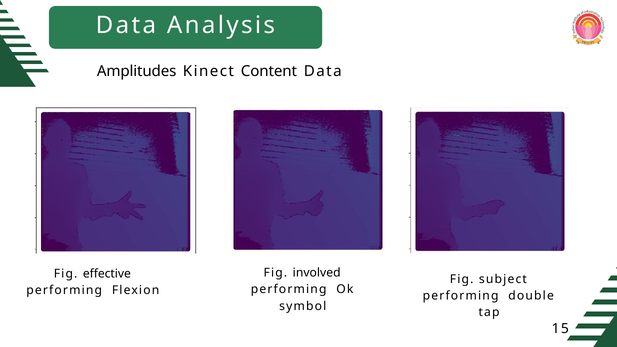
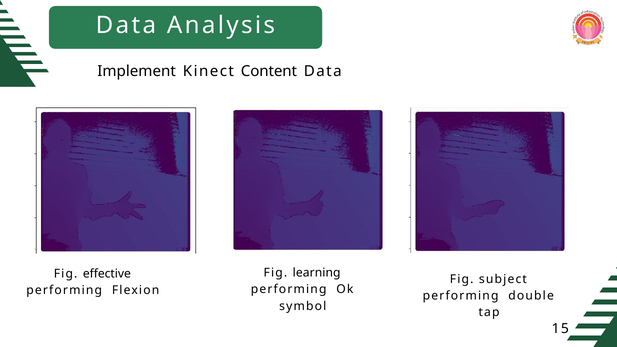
Amplitudes: Amplitudes -> Implement
involved: involved -> learning
